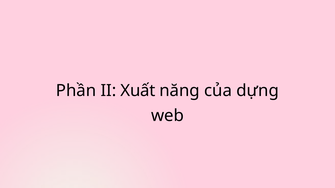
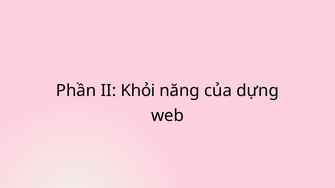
Xuất: Xuất -> Khỏi
